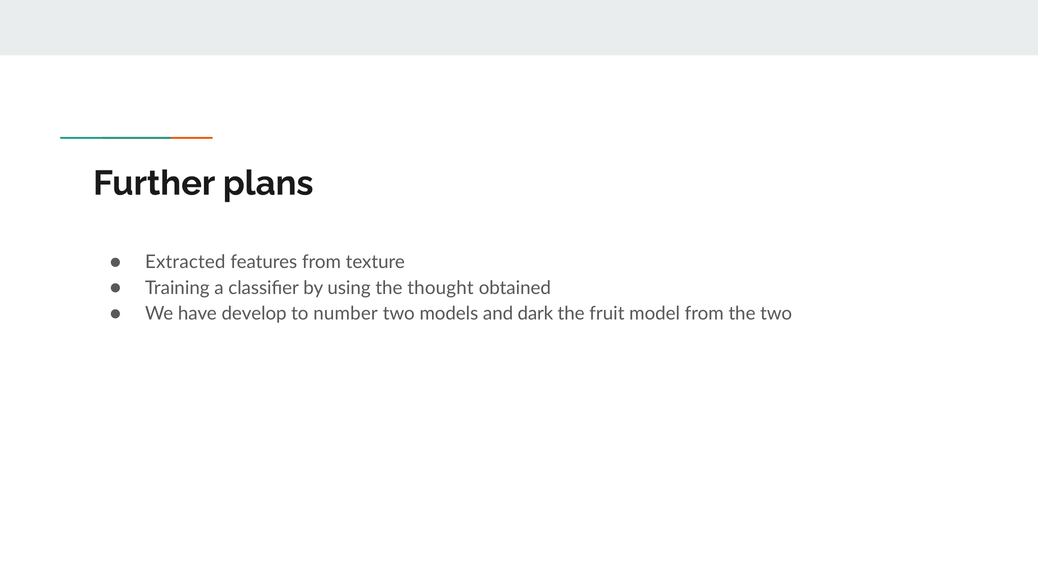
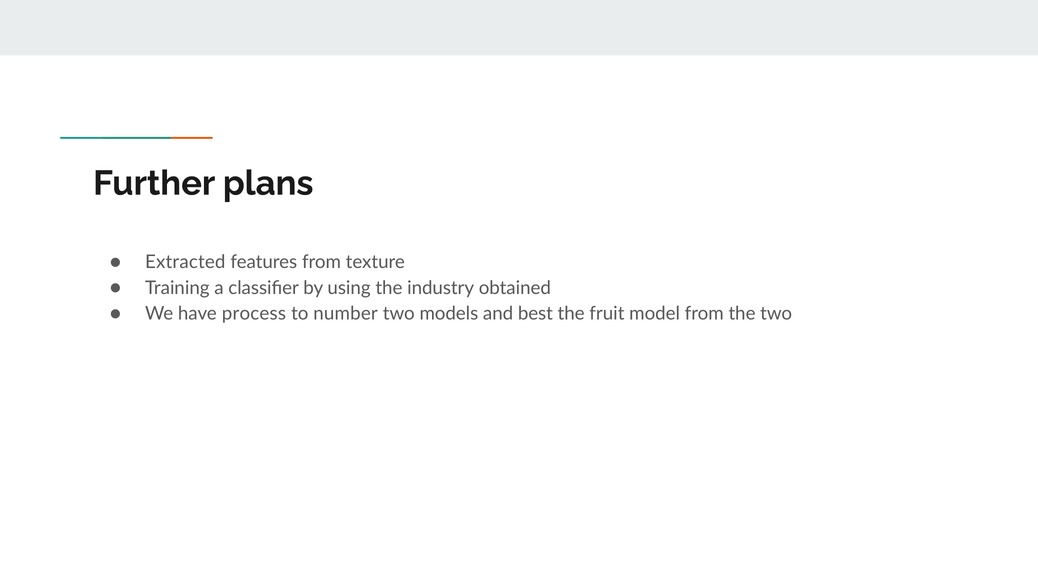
thought: thought -> industry
develop: develop -> process
dark: dark -> best
